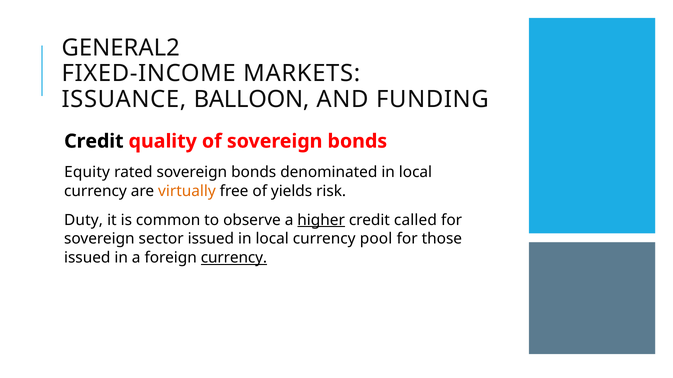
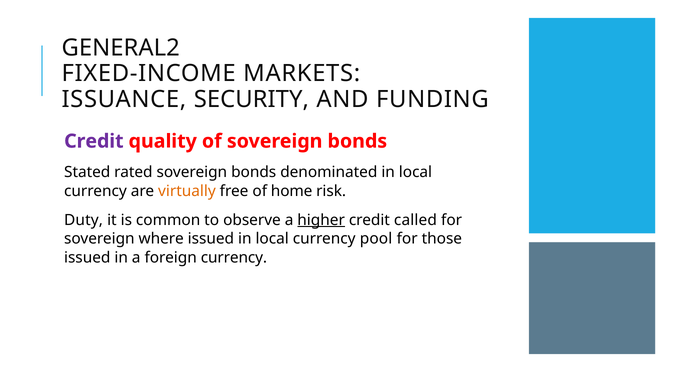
BALLOON: BALLOON -> SECURITY
Credit at (94, 141) colour: black -> purple
Equity: Equity -> Stated
yields: yields -> home
sector: sector -> where
currency at (234, 258) underline: present -> none
